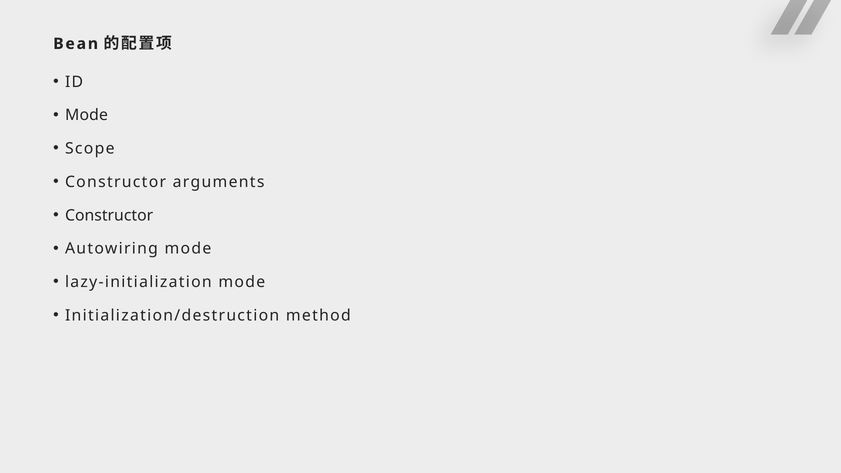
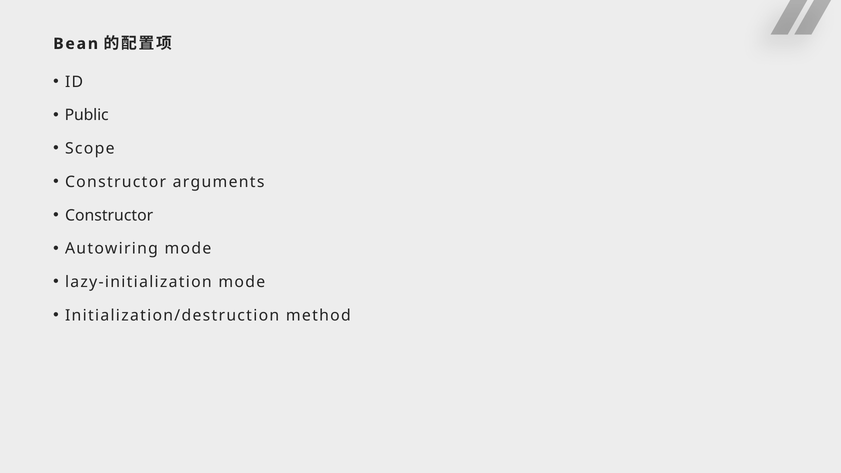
Mode at (87, 115): Mode -> Public
